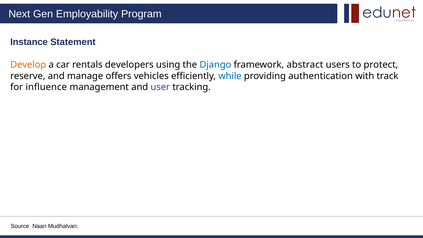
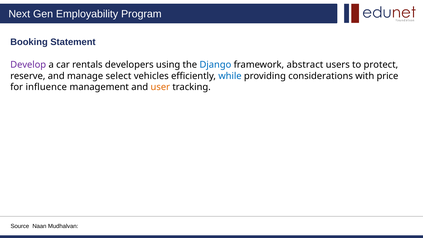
Instance: Instance -> Booking
Develop colour: orange -> purple
offers: offers -> select
authentication: authentication -> considerations
track: track -> price
user colour: purple -> orange
